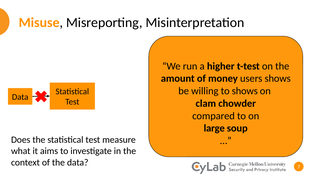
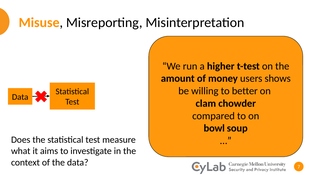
to shows: shows -> better
large: large -> bowl
